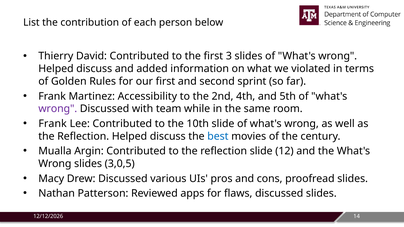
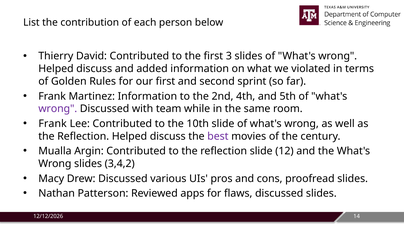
Martinez Accessibility: Accessibility -> Information
best colour: blue -> purple
3,0,5: 3,0,5 -> 3,4,2
